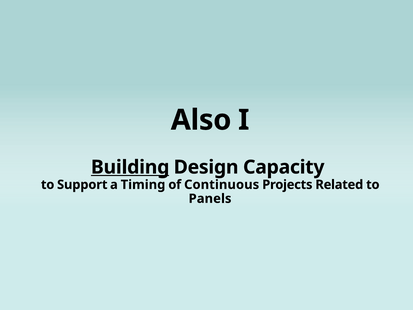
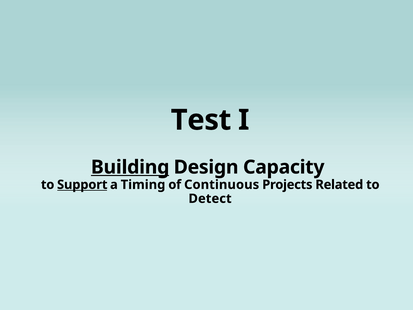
Also: Also -> Test
Support underline: none -> present
Panels: Panels -> Detect
